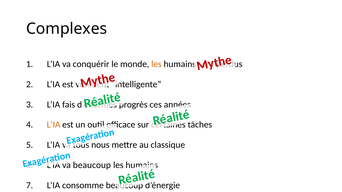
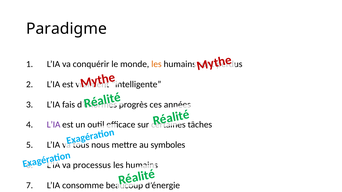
Complexes: Complexes -> Paradigme
L’IA at (54, 125) colour: orange -> purple
classique: classique -> symboles
beaucoup at (92, 165): beaucoup -> processus
